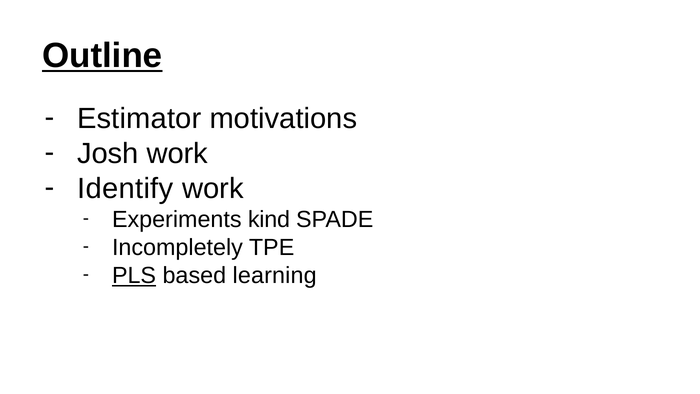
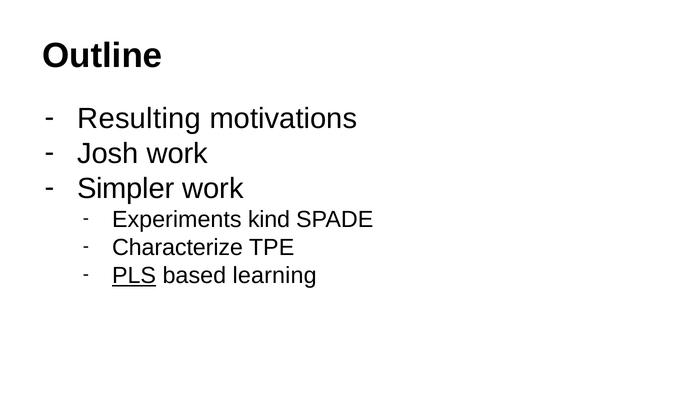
Outline underline: present -> none
Estimator: Estimator -> Resulting
Identify: Identify -> Simpler
Incompletely: Incompletely -> Characterize
